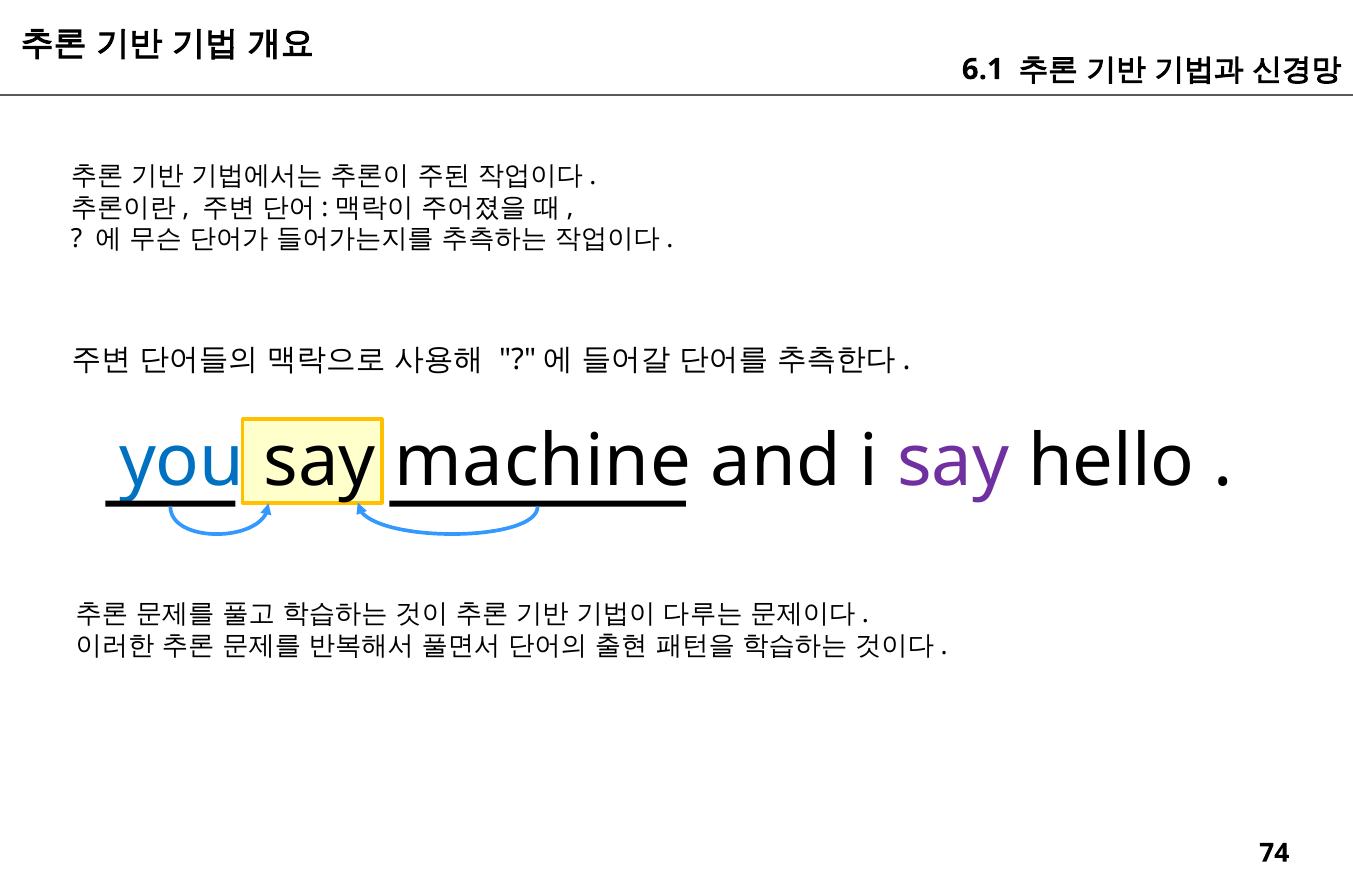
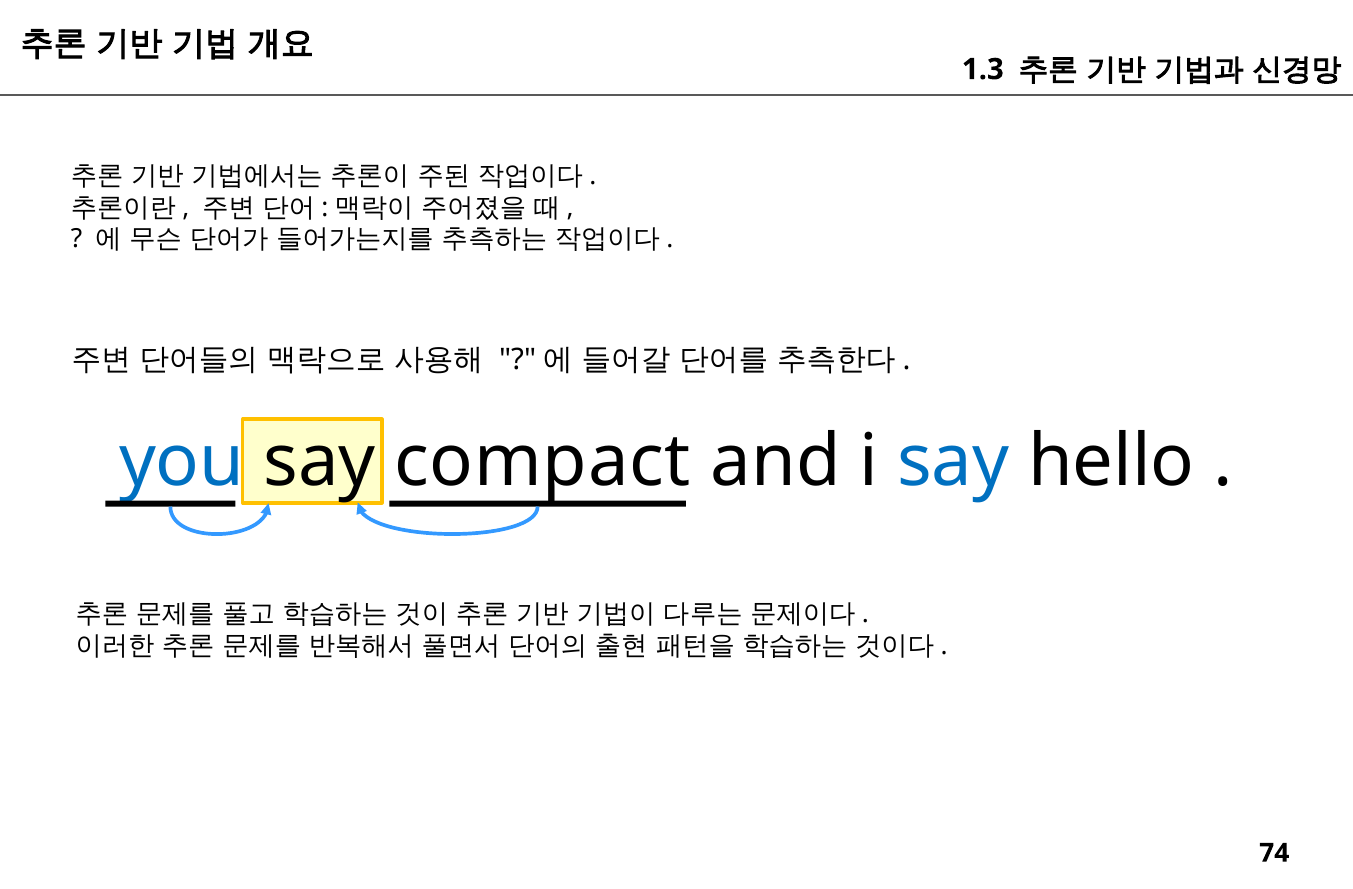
6.1: 6.1 -> 1.3
machine: machine -> compact
say at (953, 461) colour: purple -> blue
